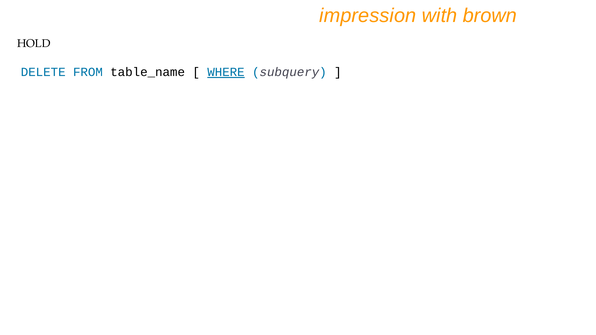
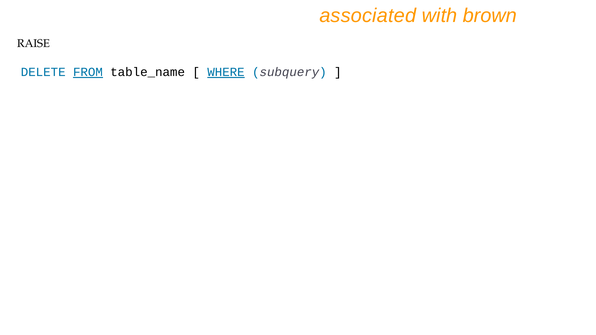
impression: impression -> associated
HOLD: HOLD -> RAISE
FROM underline: none -> present
